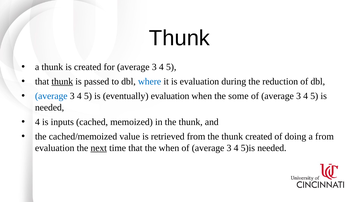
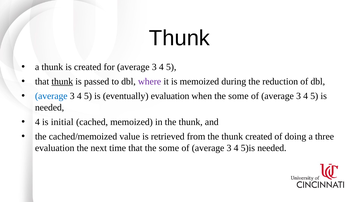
where colour: blue -> purple
is evaluation: evaluation -> memoized
inputs: inputs -> initial
a from: from -> three
next underline: present -> none
that the when: when -> some
